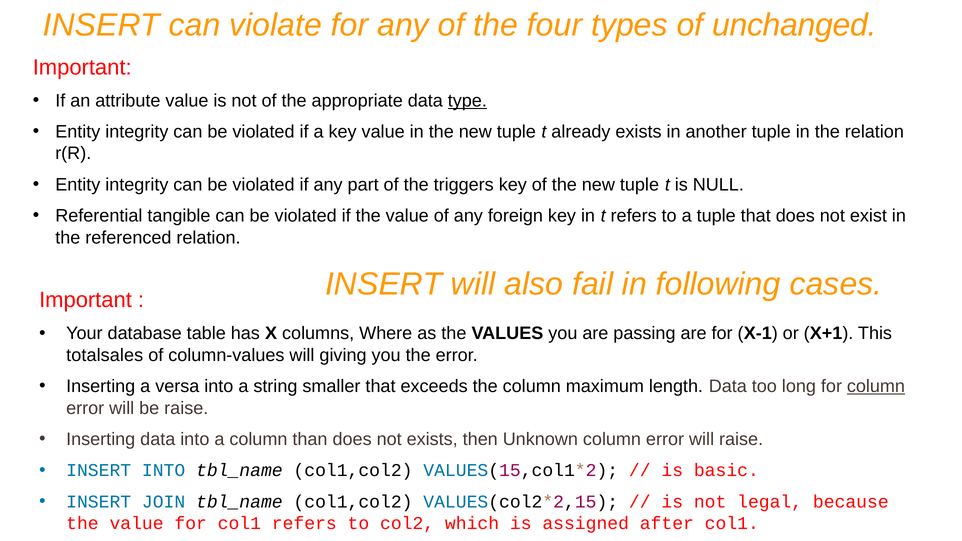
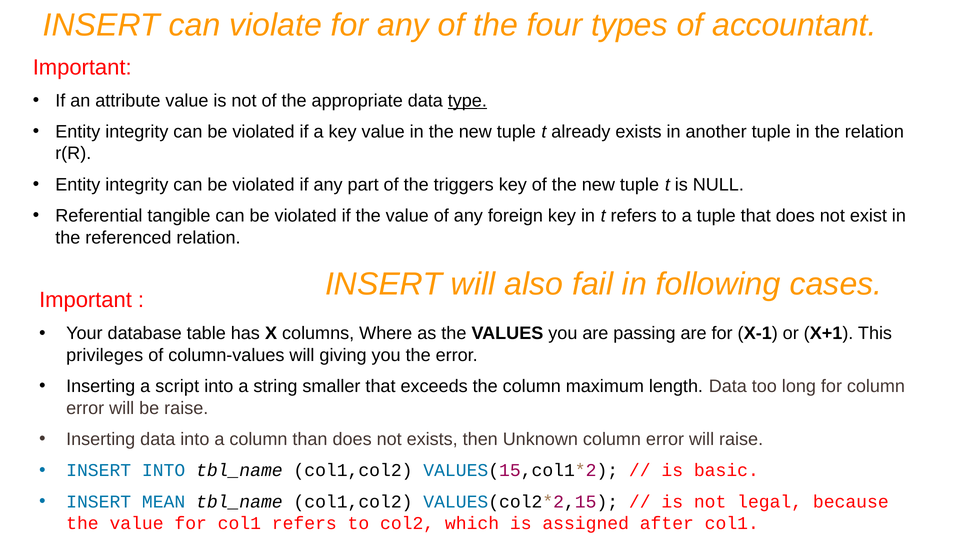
unchanged: unchanged -> accountant
totalsales: totalsales -> privileges
versa: versa -> script
column at (876, 386) underline: present -> none
JOIN: JOIN -> MEAN
